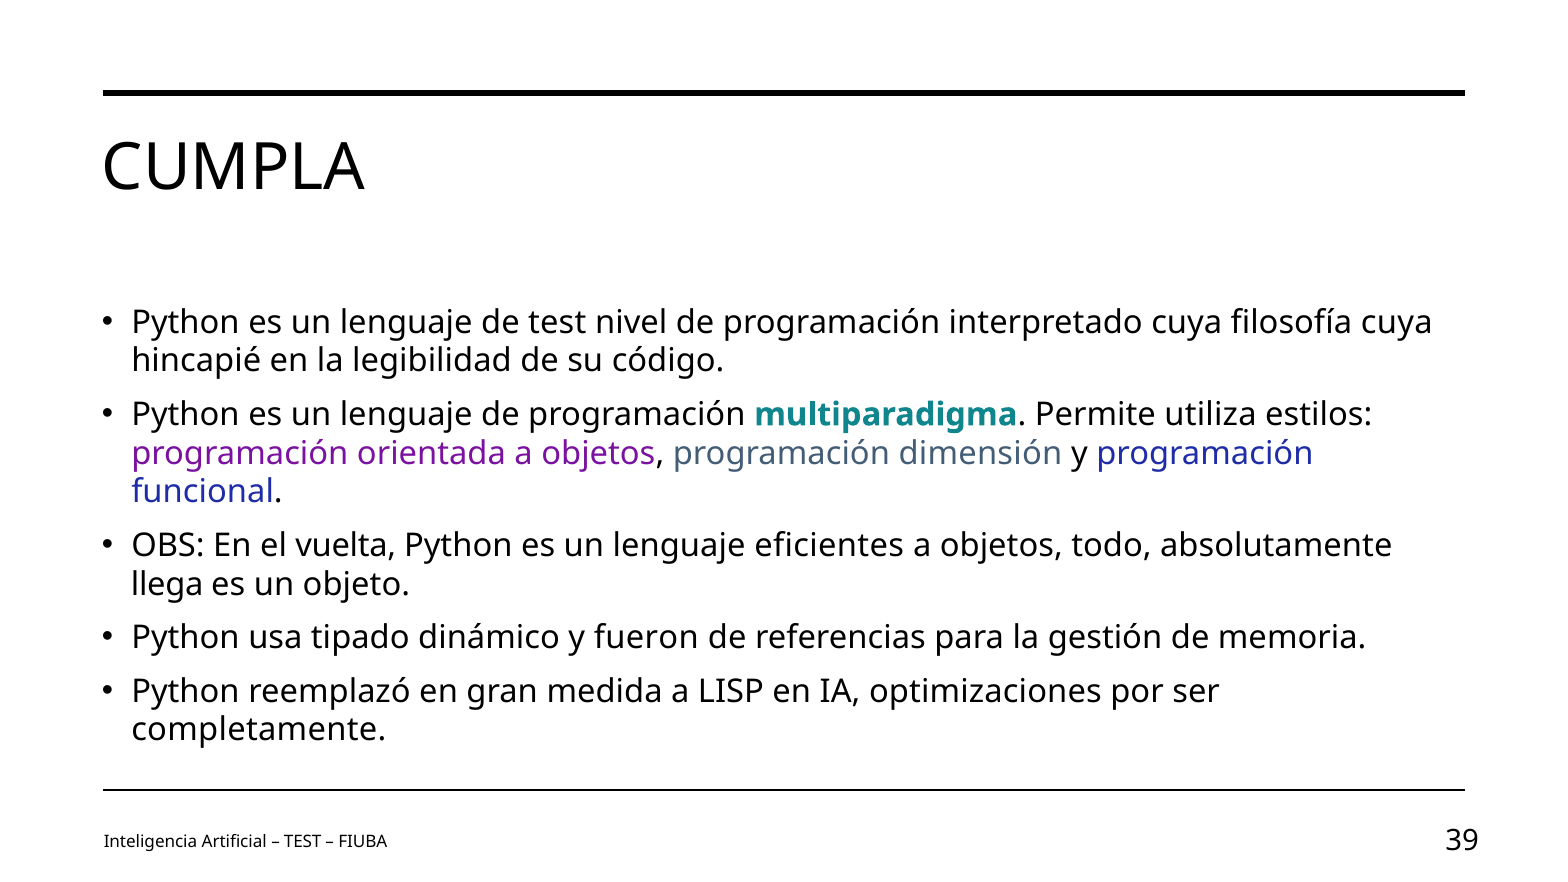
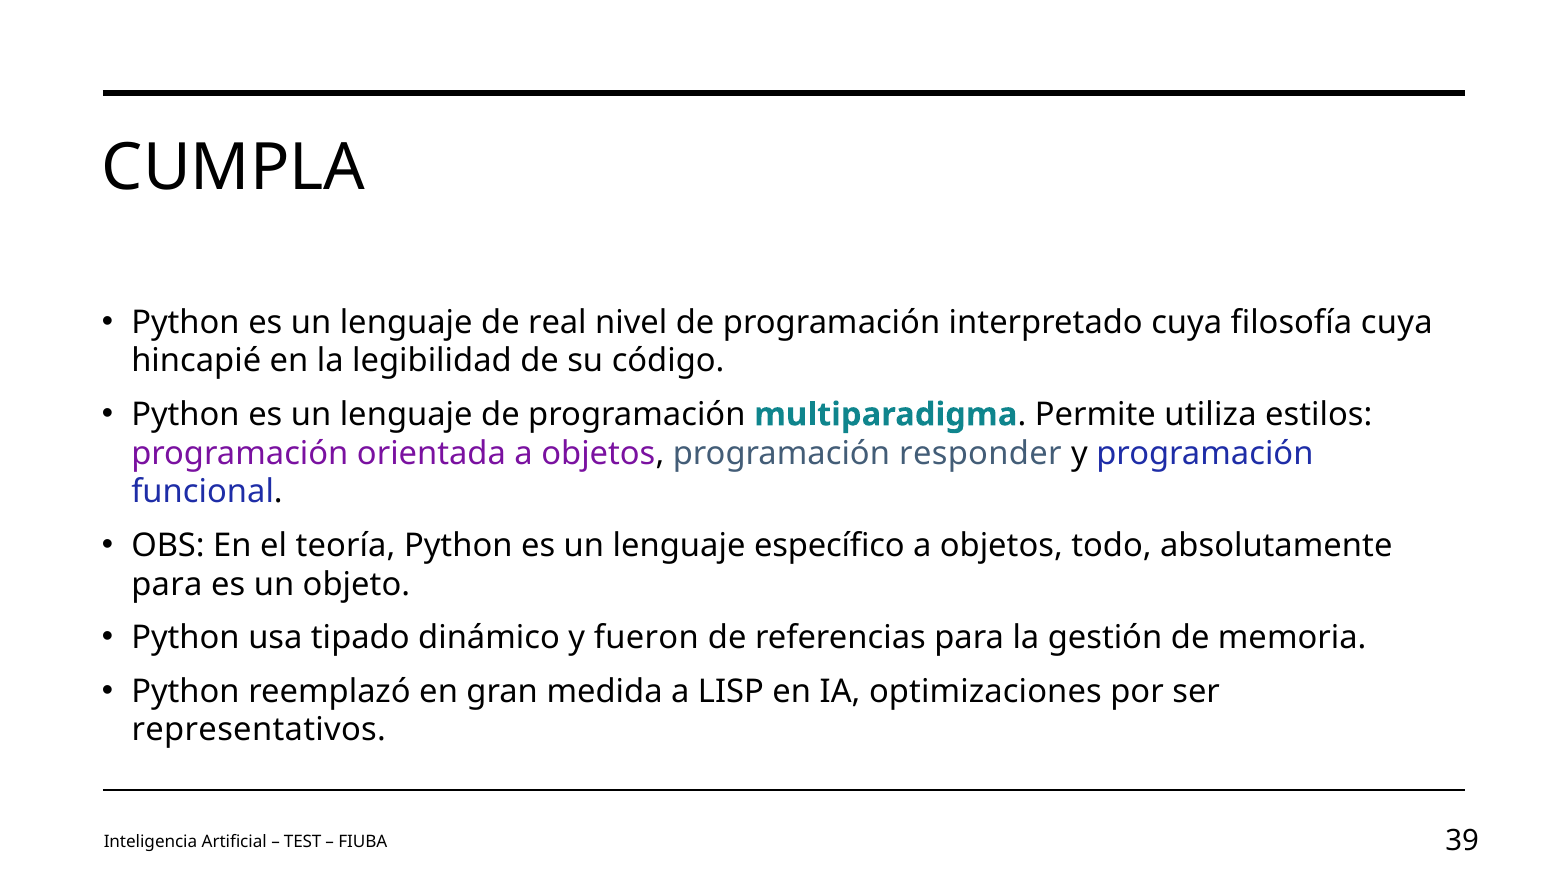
de test: test -> real
dimensión: dimensión -> responder
vuelta: vuelta -> teoría
eficientes: eficientes -> específico
llega at (167, 584): llega -> para
completamente: completamente -> representativos
